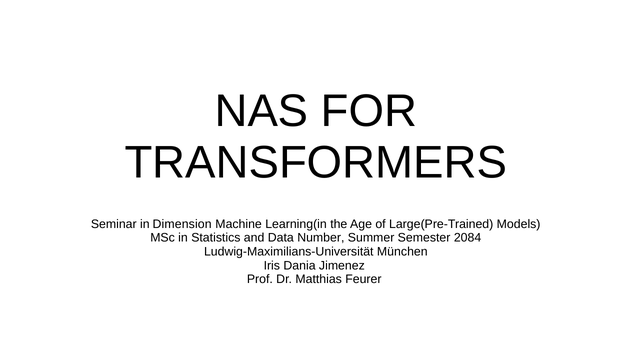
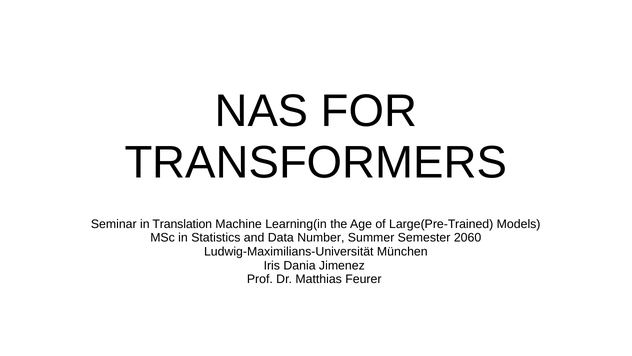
Dimension: Dimension -> Translation
2084: 2084 -> 2060
